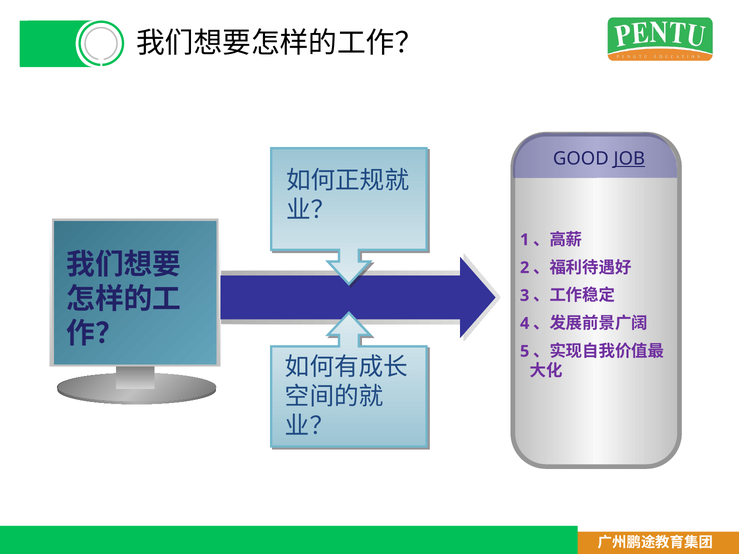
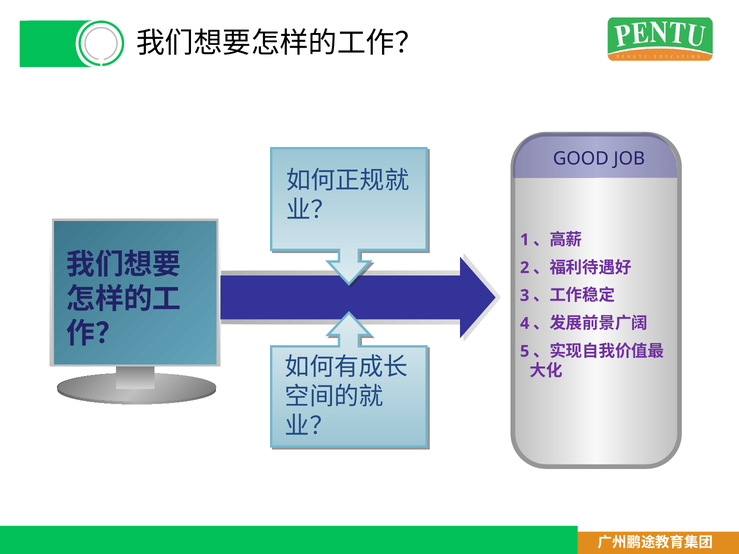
JOB underline: present -> none
